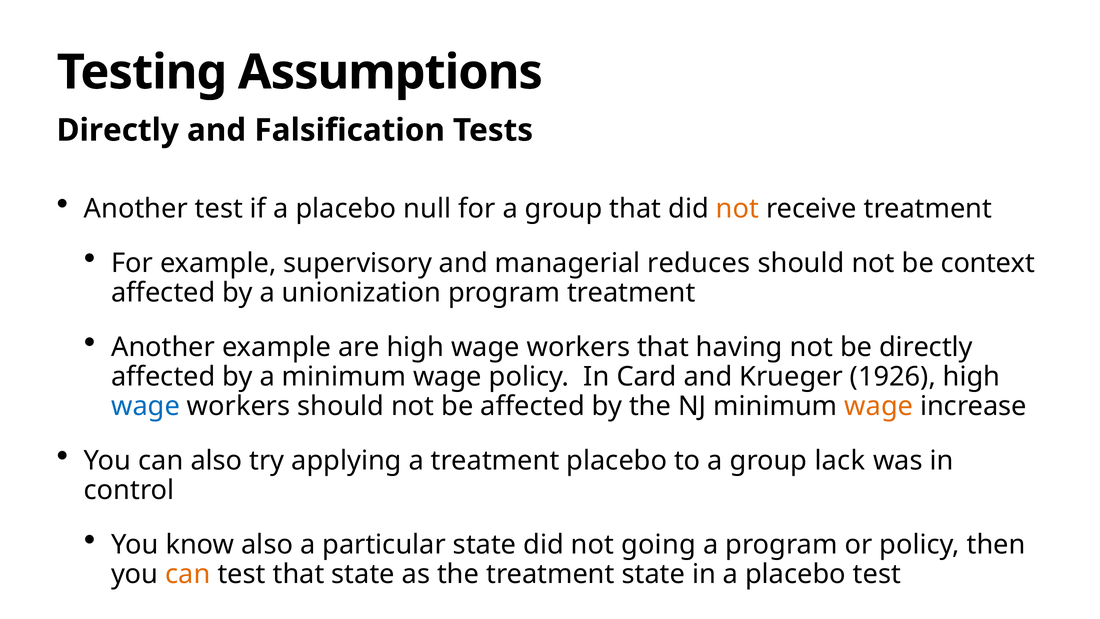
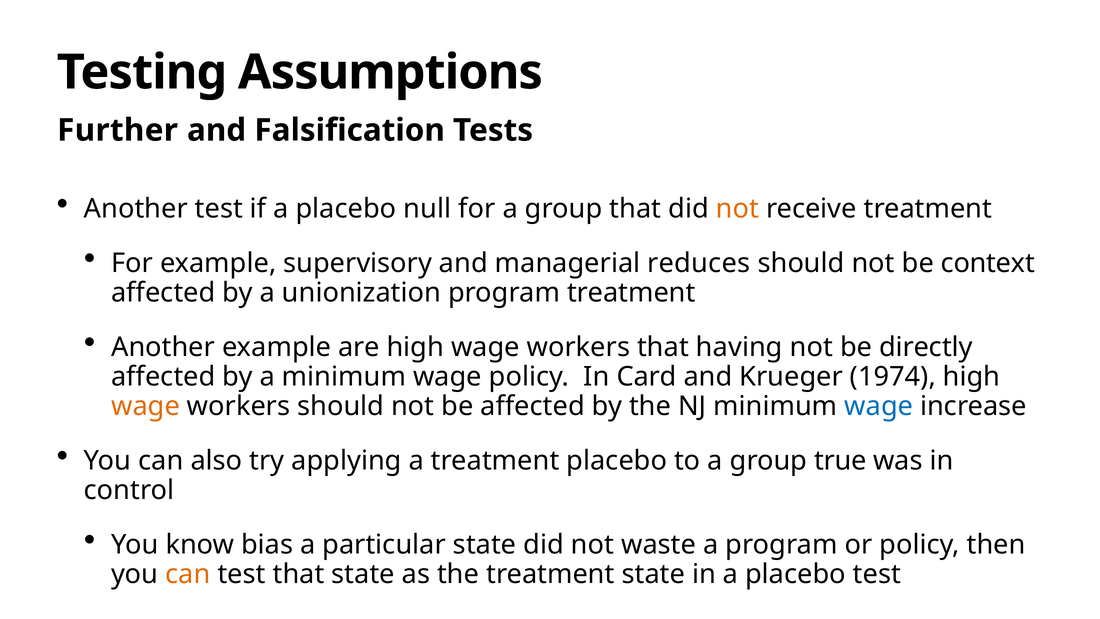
Directly at (118, 130): Directly -> Further
1926: 1926 -> 1974
wage at (146, 406) colour: blue -> orange
wage at (879, 406) colour: orange -> blue
lack: lack -> true
know also: also -> bias
going: going -> waste
